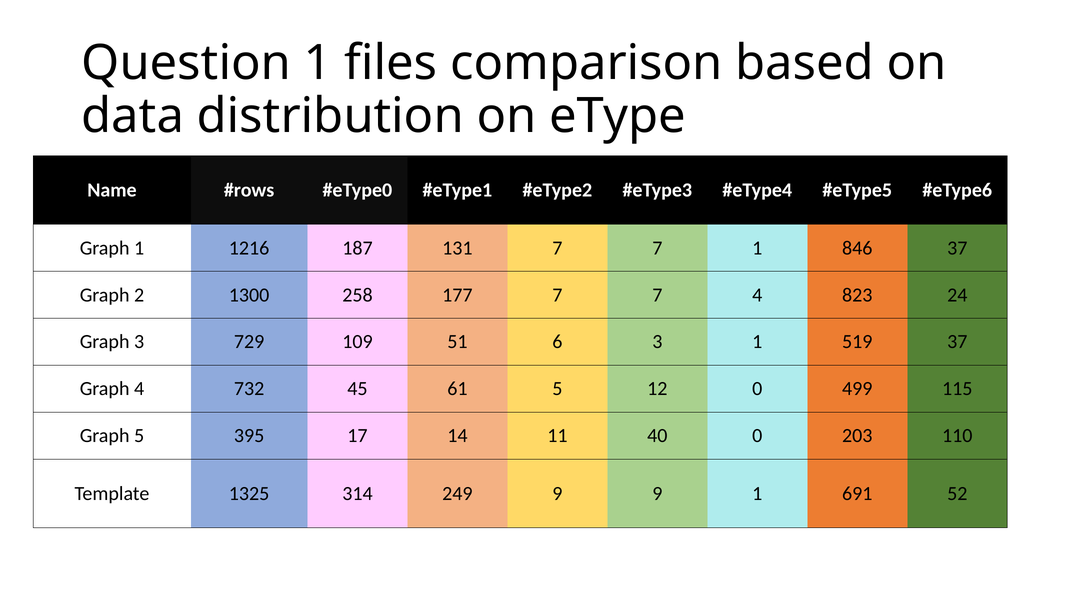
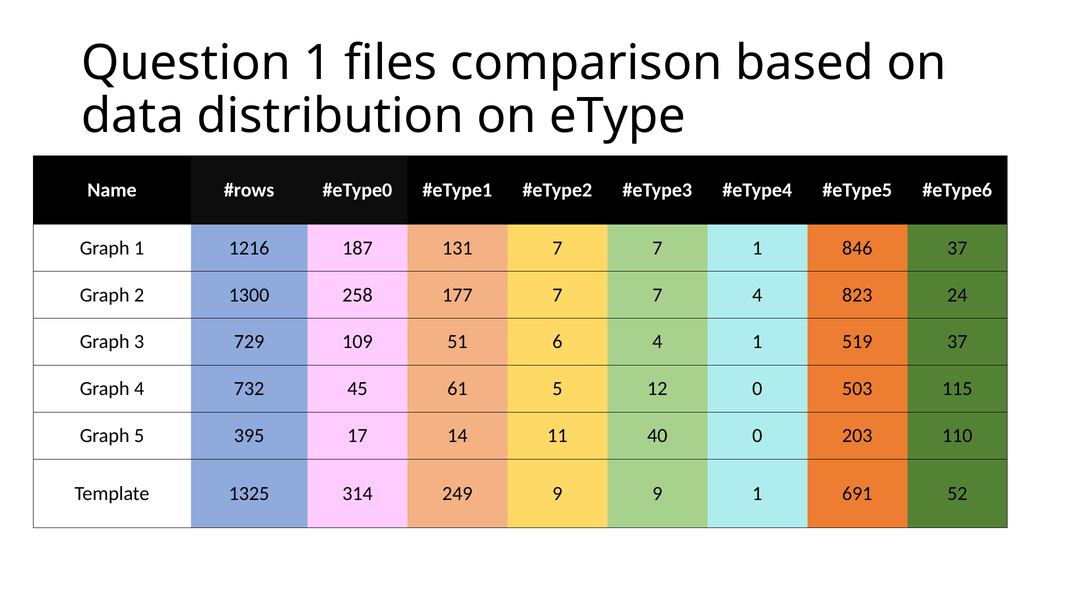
6 3: 3 -> 4
499: 499 -> 503
